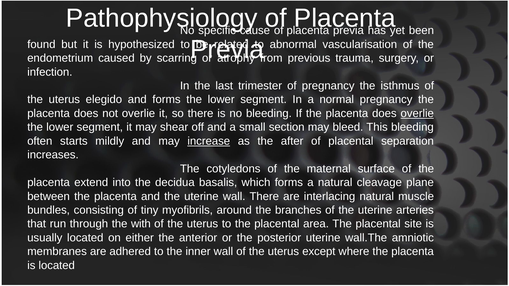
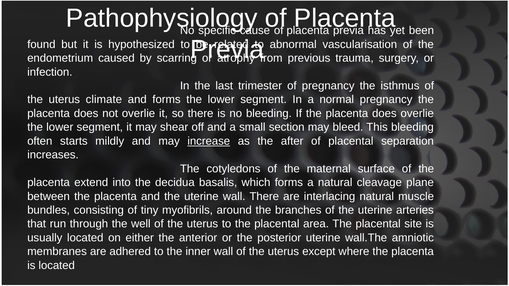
elegido: elegido -> climate
overlie at (417, 114) underline: present -> none
with: with -> well
